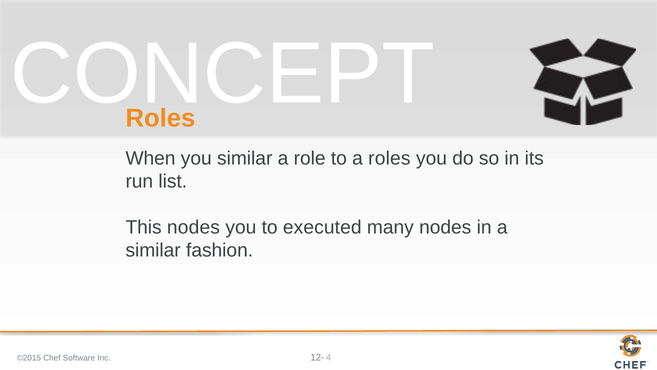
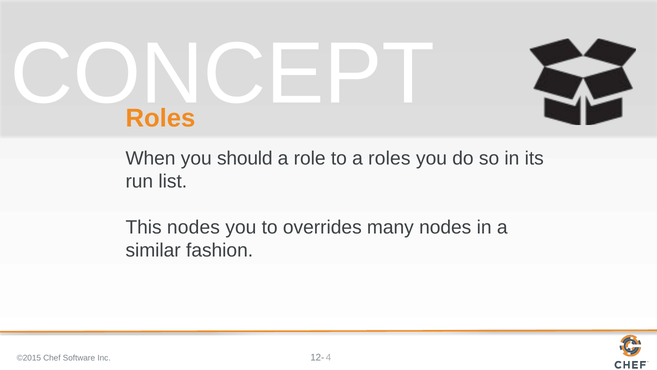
you similar: similar -> should
executed: executed -> overrides
